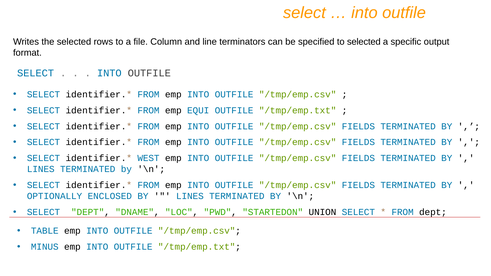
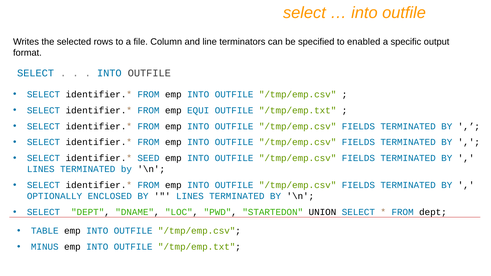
to selected: selected -> enabled
WEST: WEST -> SEED
